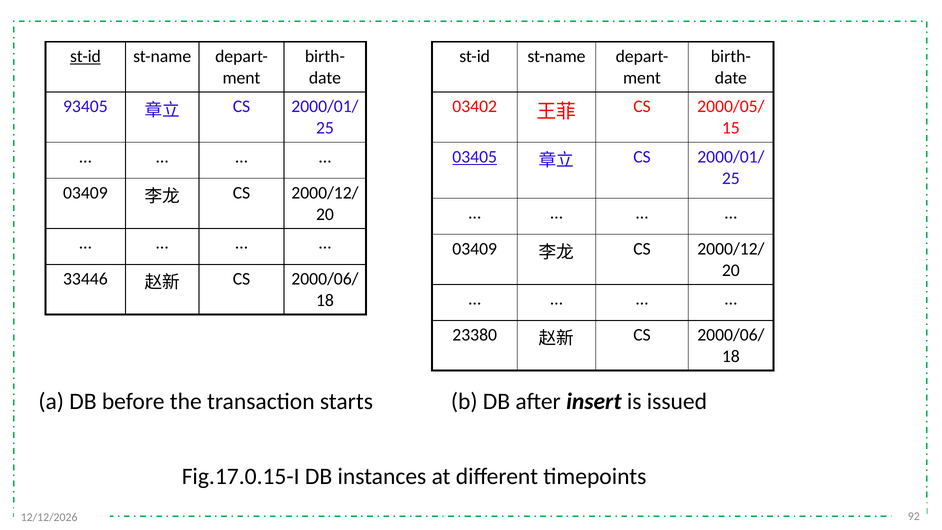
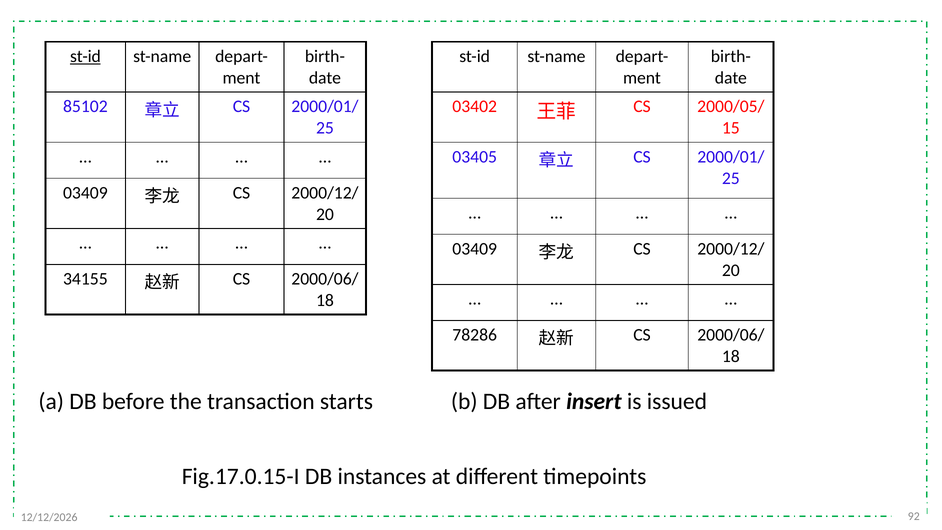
93405: 93405 -> 85102
03405 underline: present -> none
33446: 33446 -> 34155
23380: 23380 -> 78286
